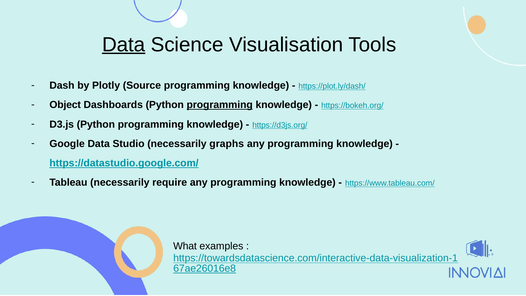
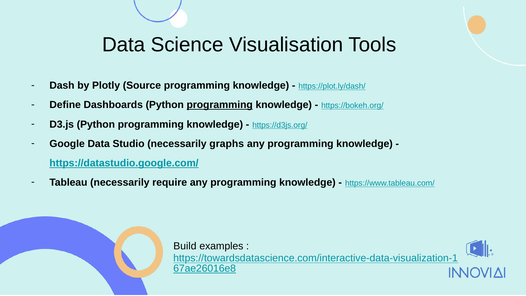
Data at (124, 45) underline: present -> none
Object: Object -> Define
What: What -> Build
